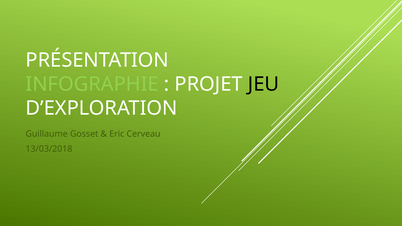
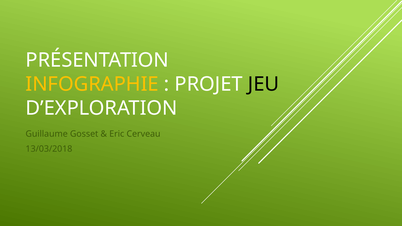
INFOGRAPHIE colour: light green -> yellow
